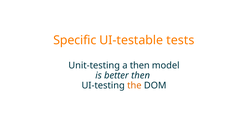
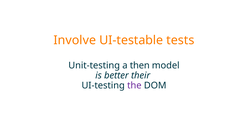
Specific: Specific -> Involve
better then: then -> their
the colour: orange -> purple
